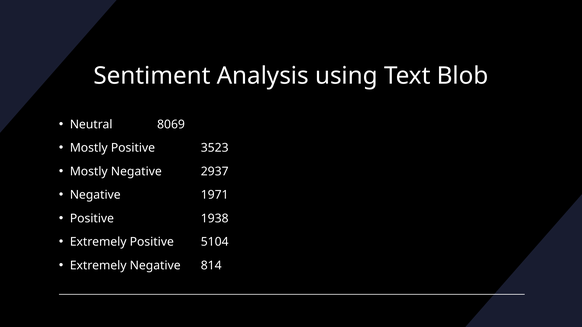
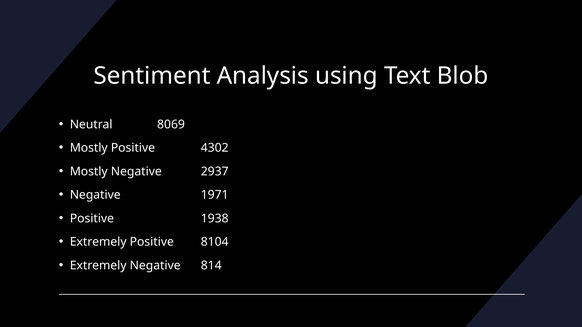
3523: 3523 -> 4302
5104: 5104 -> 8104
